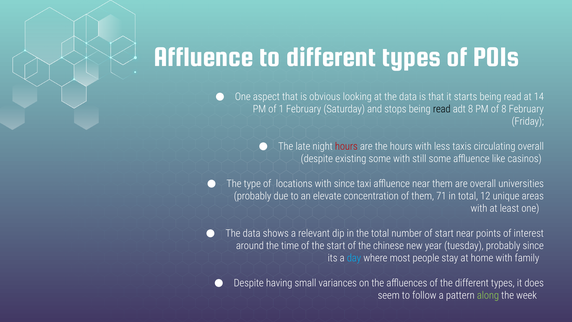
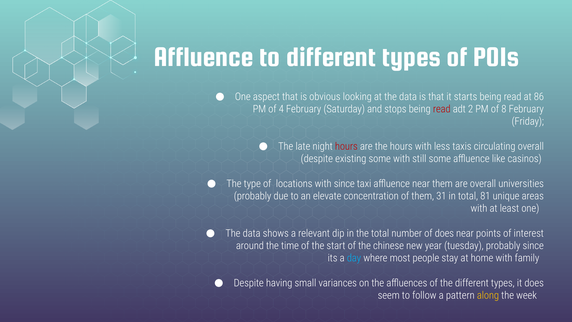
14: 14 -> 86
1: 1 -> 4
read at (442, 109) colour: black -> red
adt 8: 8 -> 2
71: 71 -> 31
12: 12 -> 81
of start: start -> does
along colour: light green -> yellow
